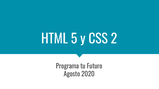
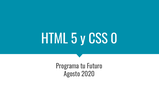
2: 2 -> 0
